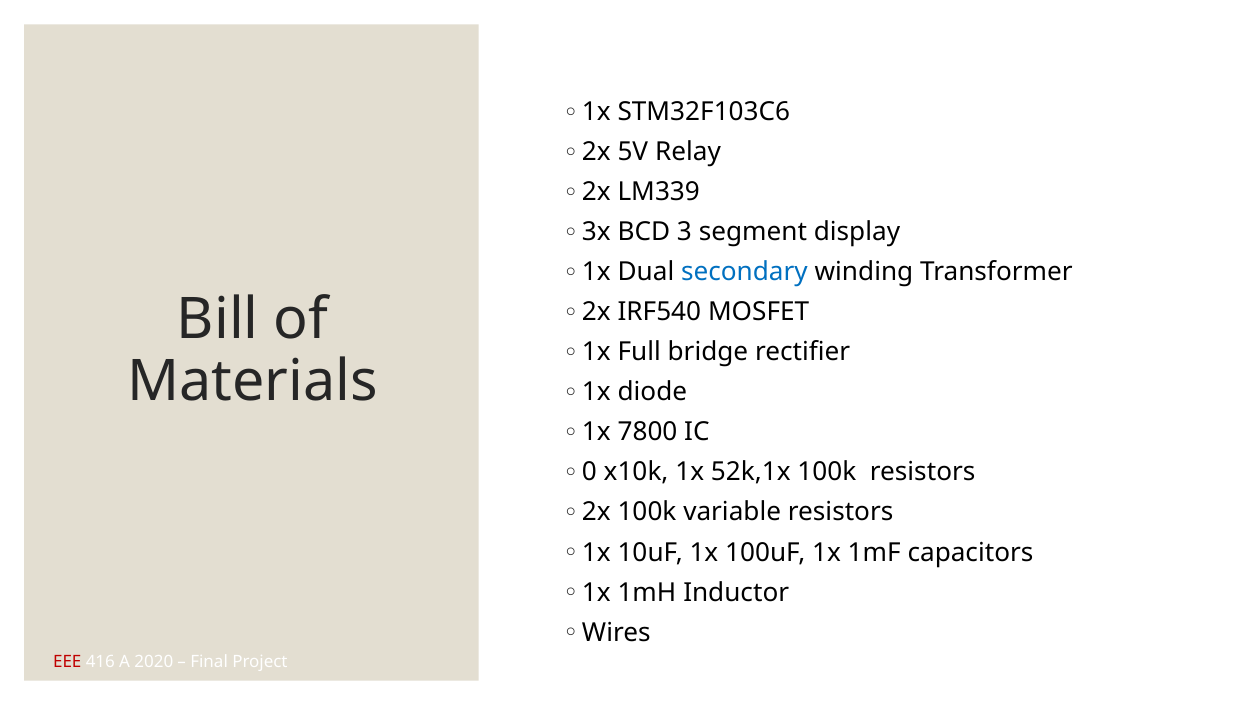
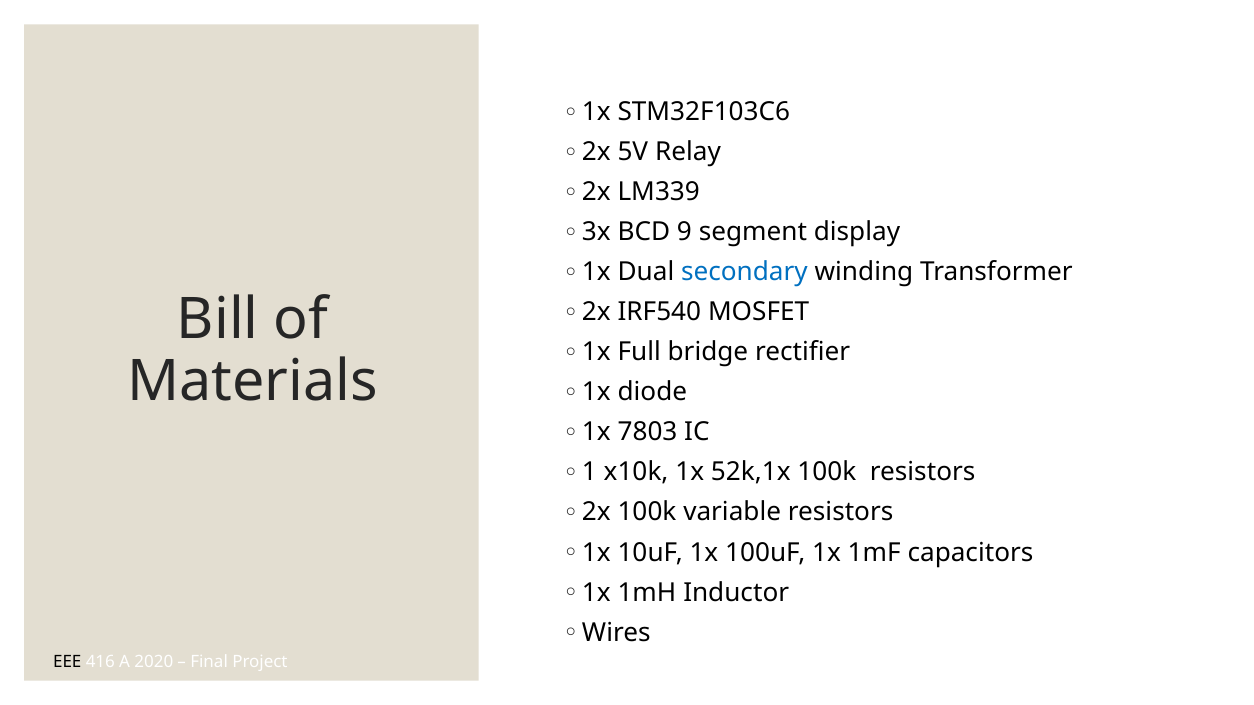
3: 3 -> 9
7800: 7800 -> 7803
0: 0 -> 1
EEE colour: red -> black
